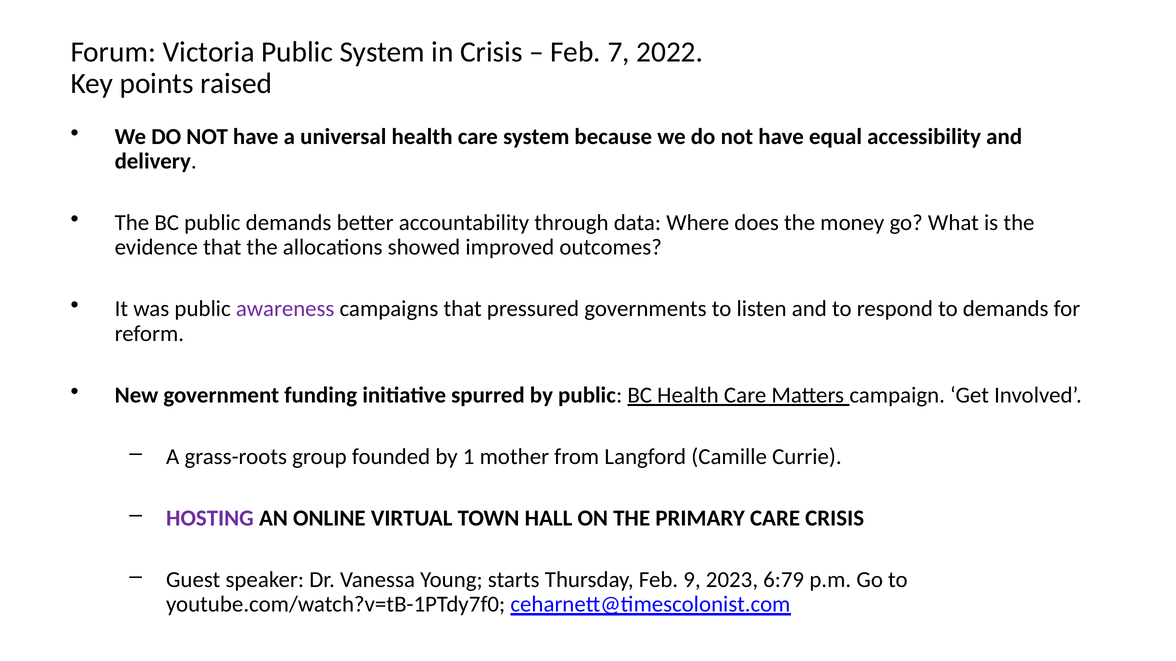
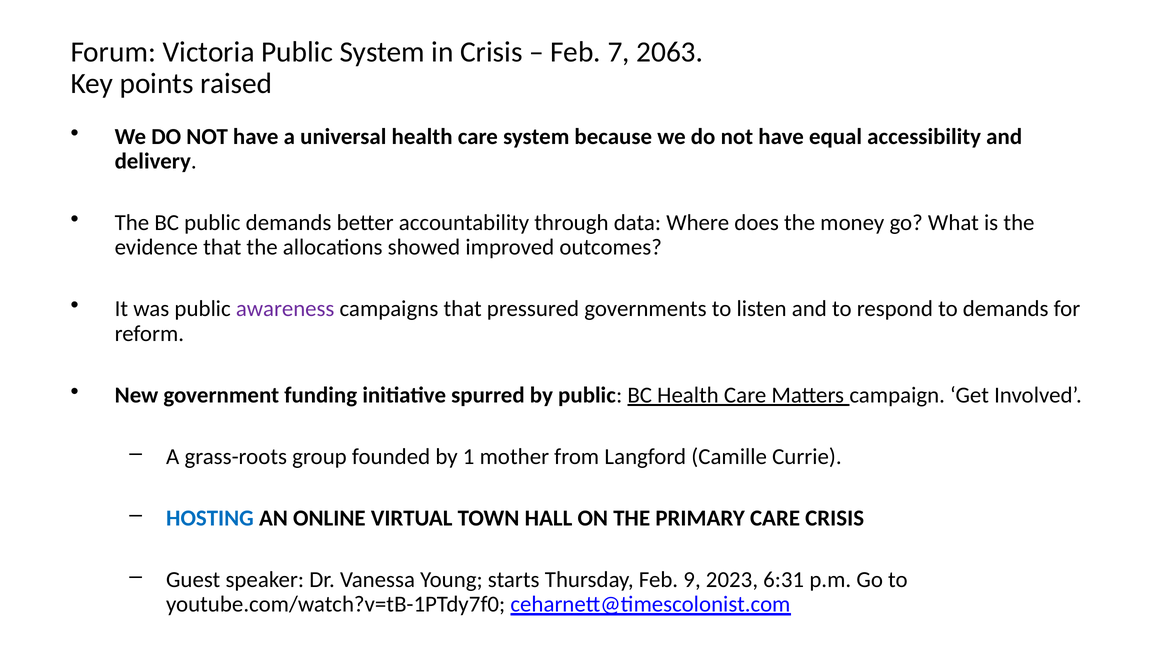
2022: 2022 -> 2063
HOSTING colour: purple -> blue
6:79: 6:79 -> 6:31
